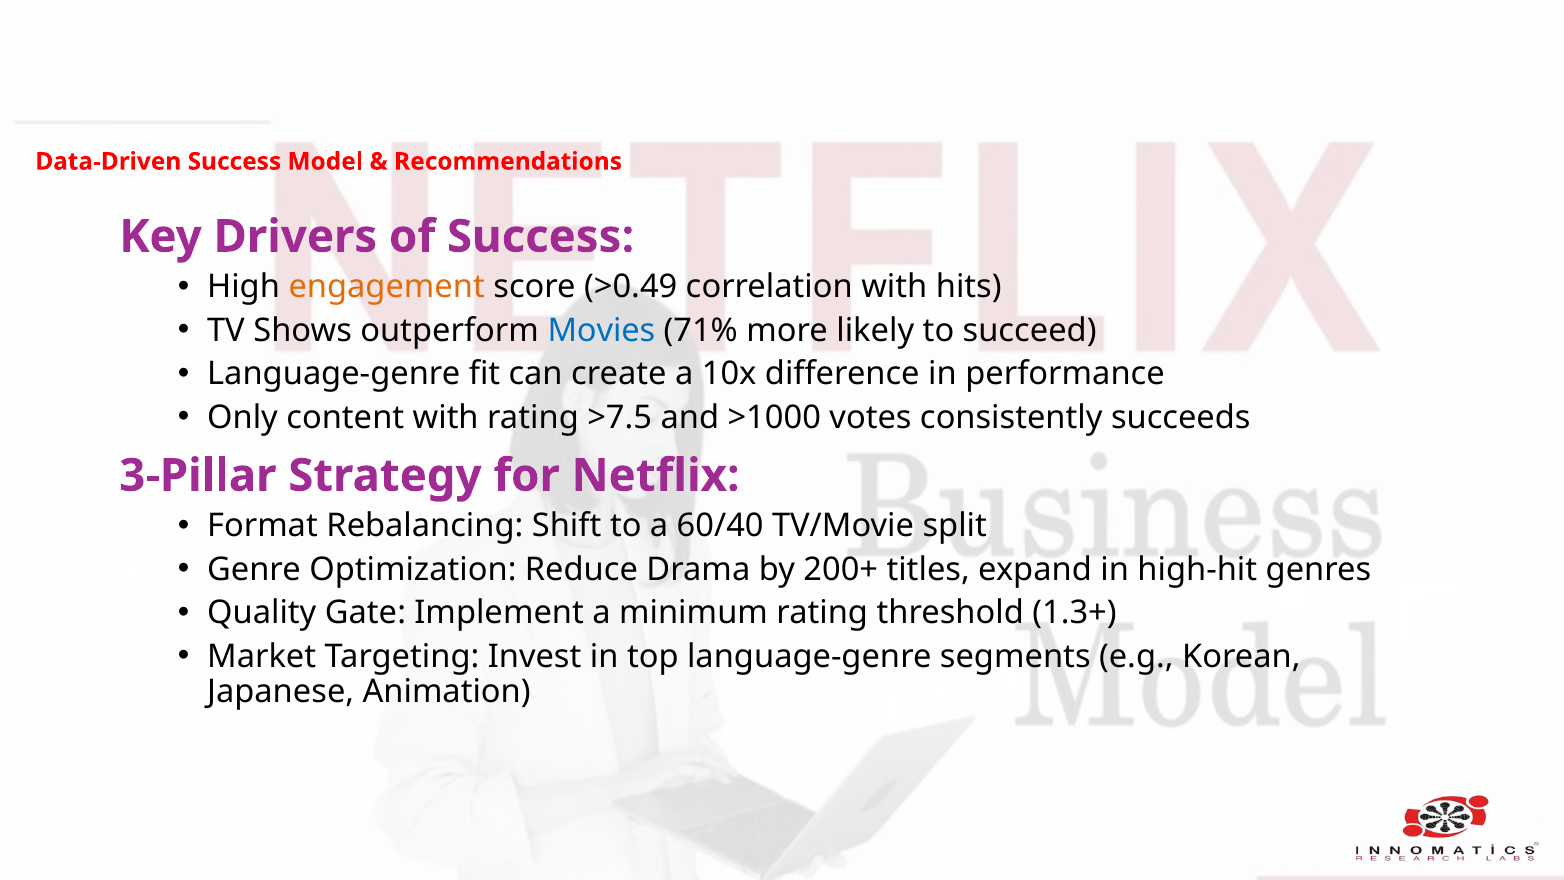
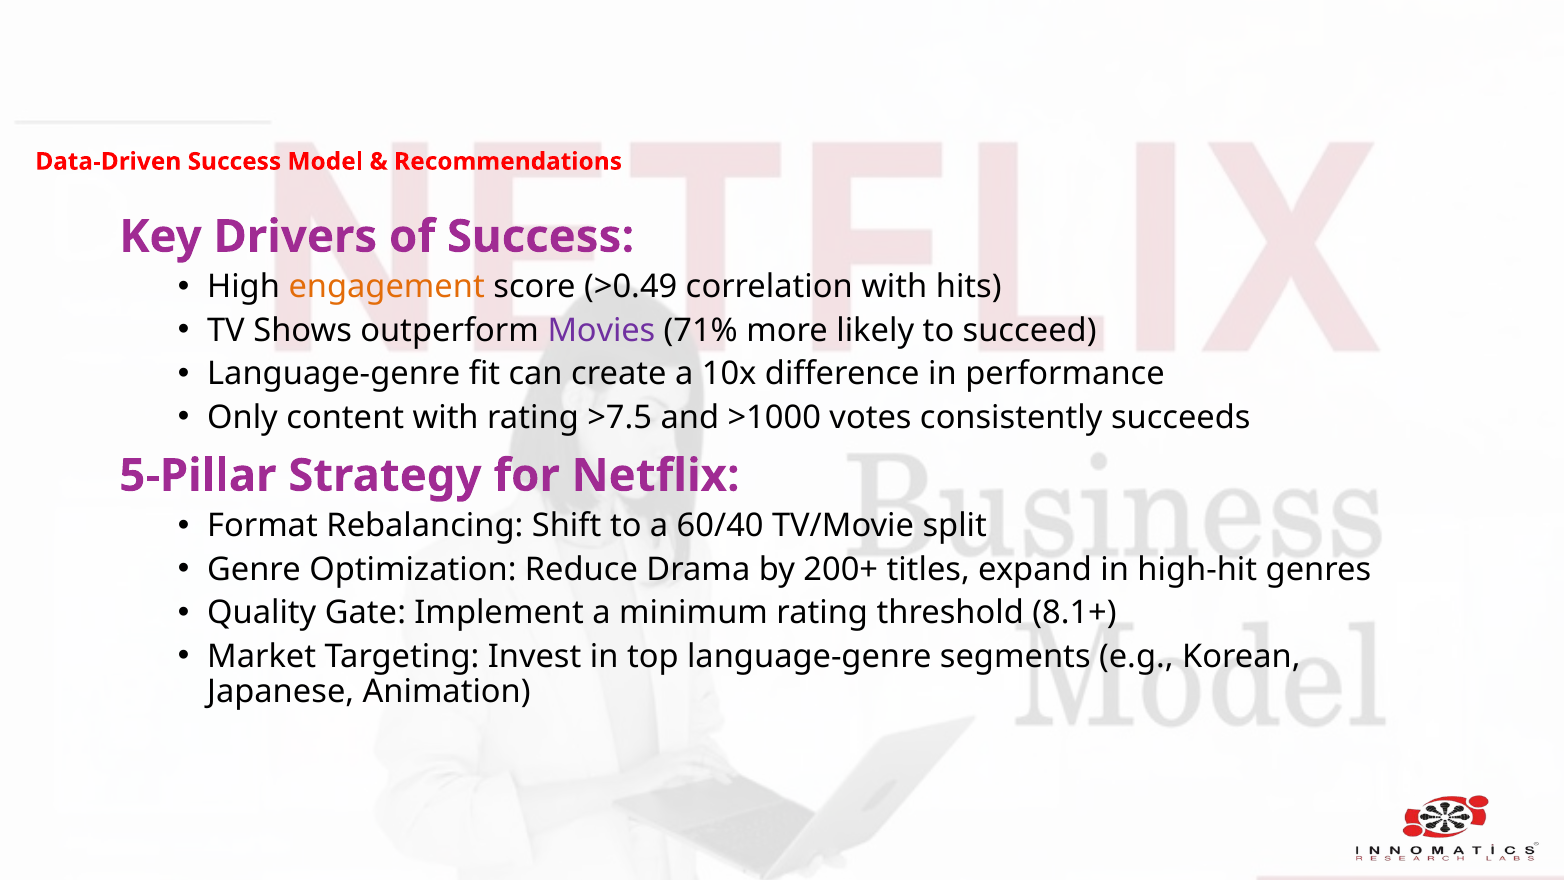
Movies colour: blue -> purple
3-Pillar: 3-Pillar -> 5-Pillar
1.3+: 1.3+ -> 8.1+
